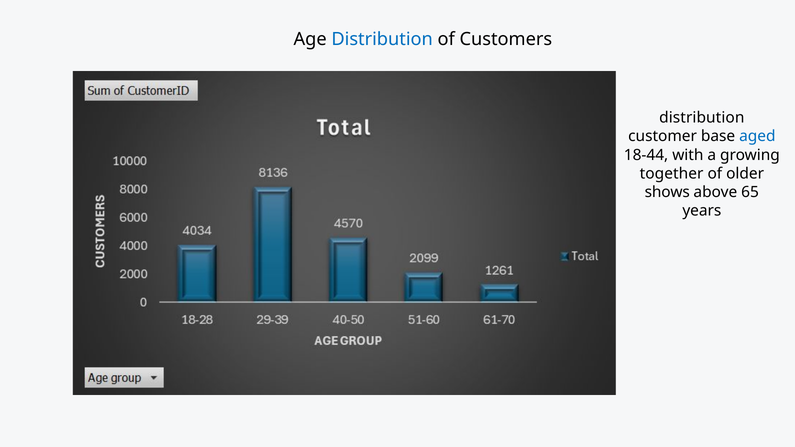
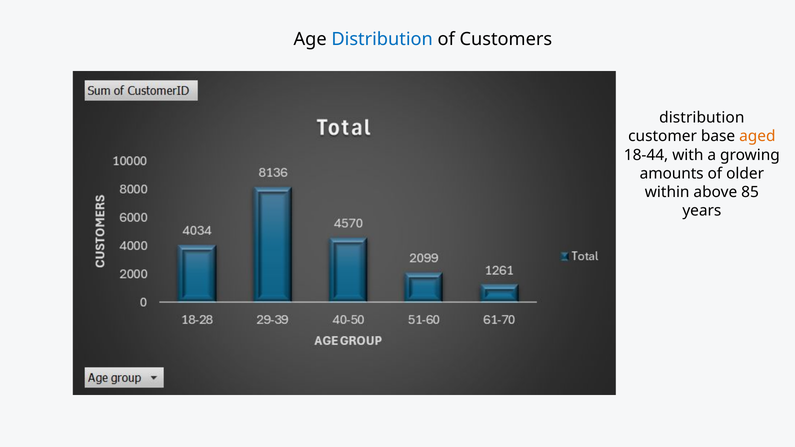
aged colour: blue -> orange
together: together -> amounts
shows: shows -> within
65: 65 -> 85
